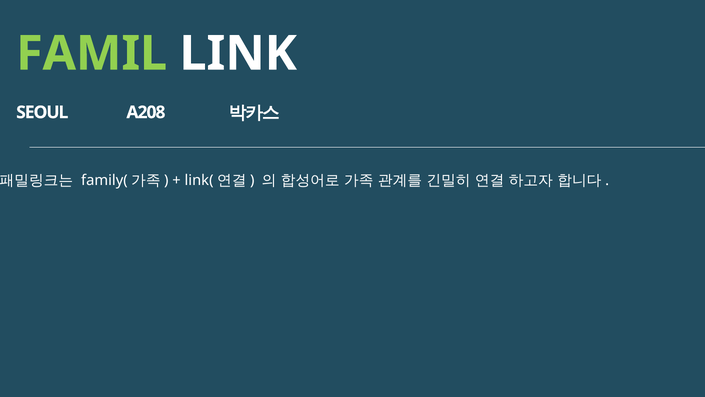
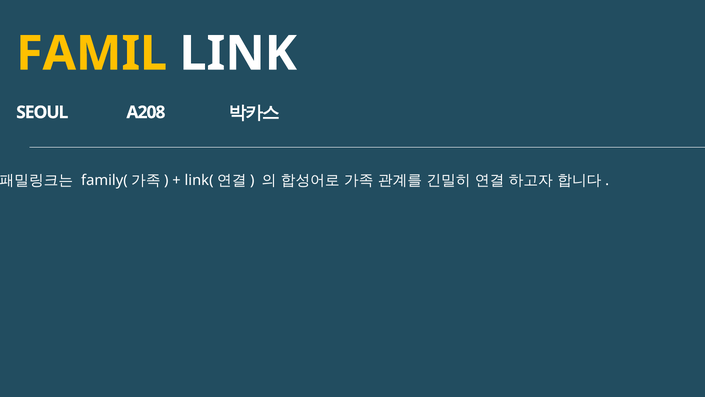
FAMIL colour: light green -> yellow
